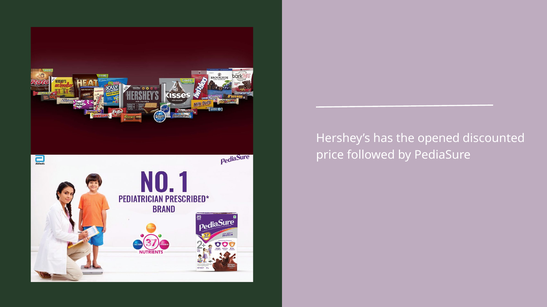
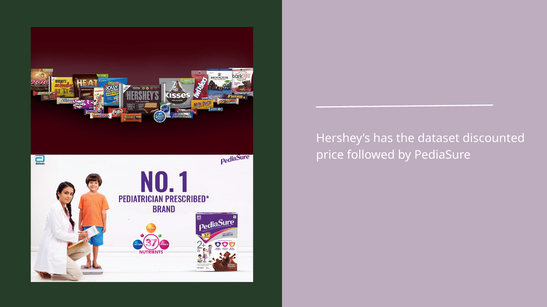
opened: opened -> dataset
